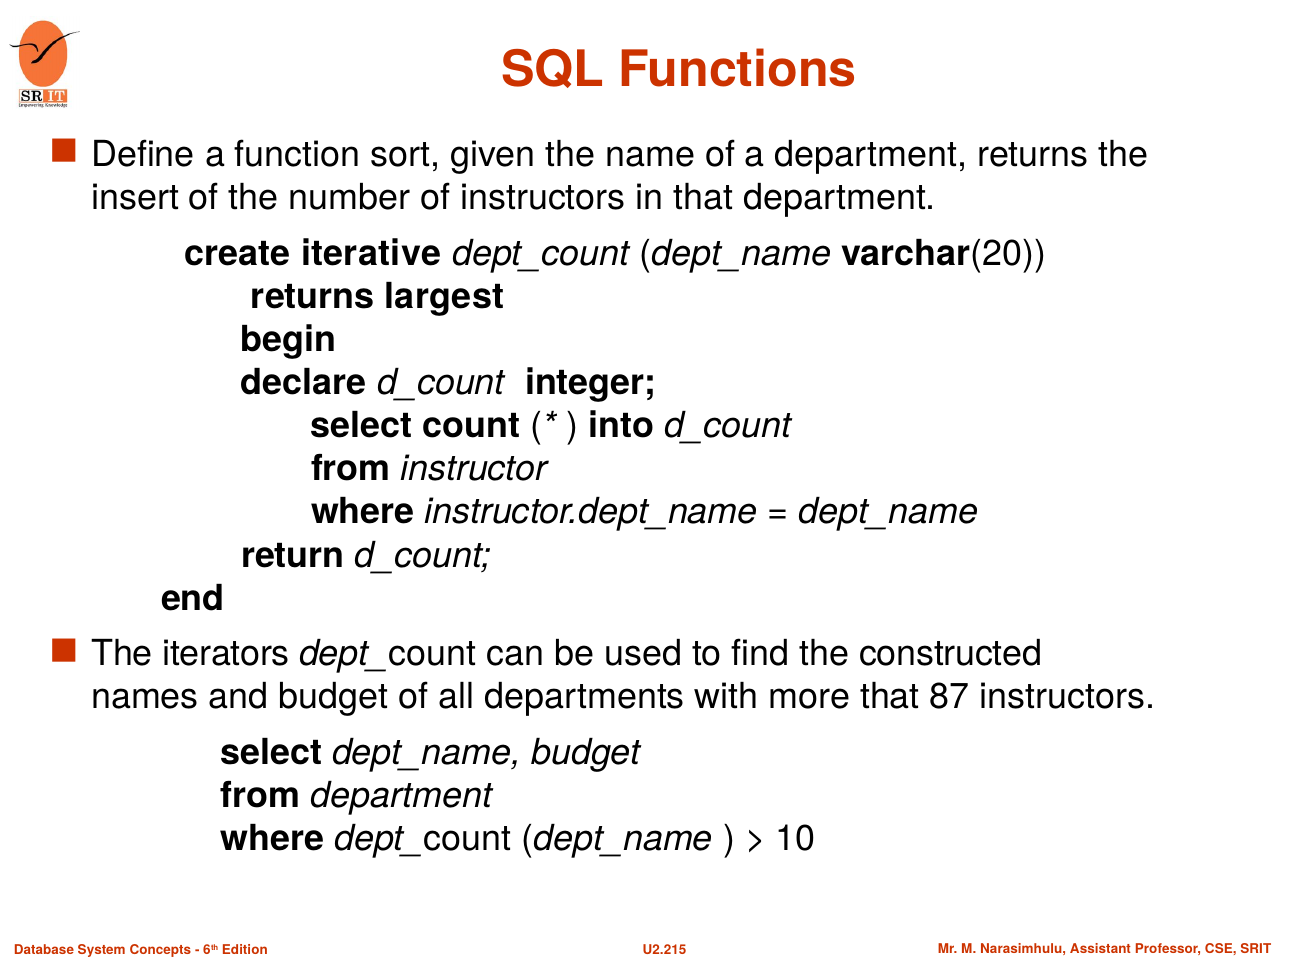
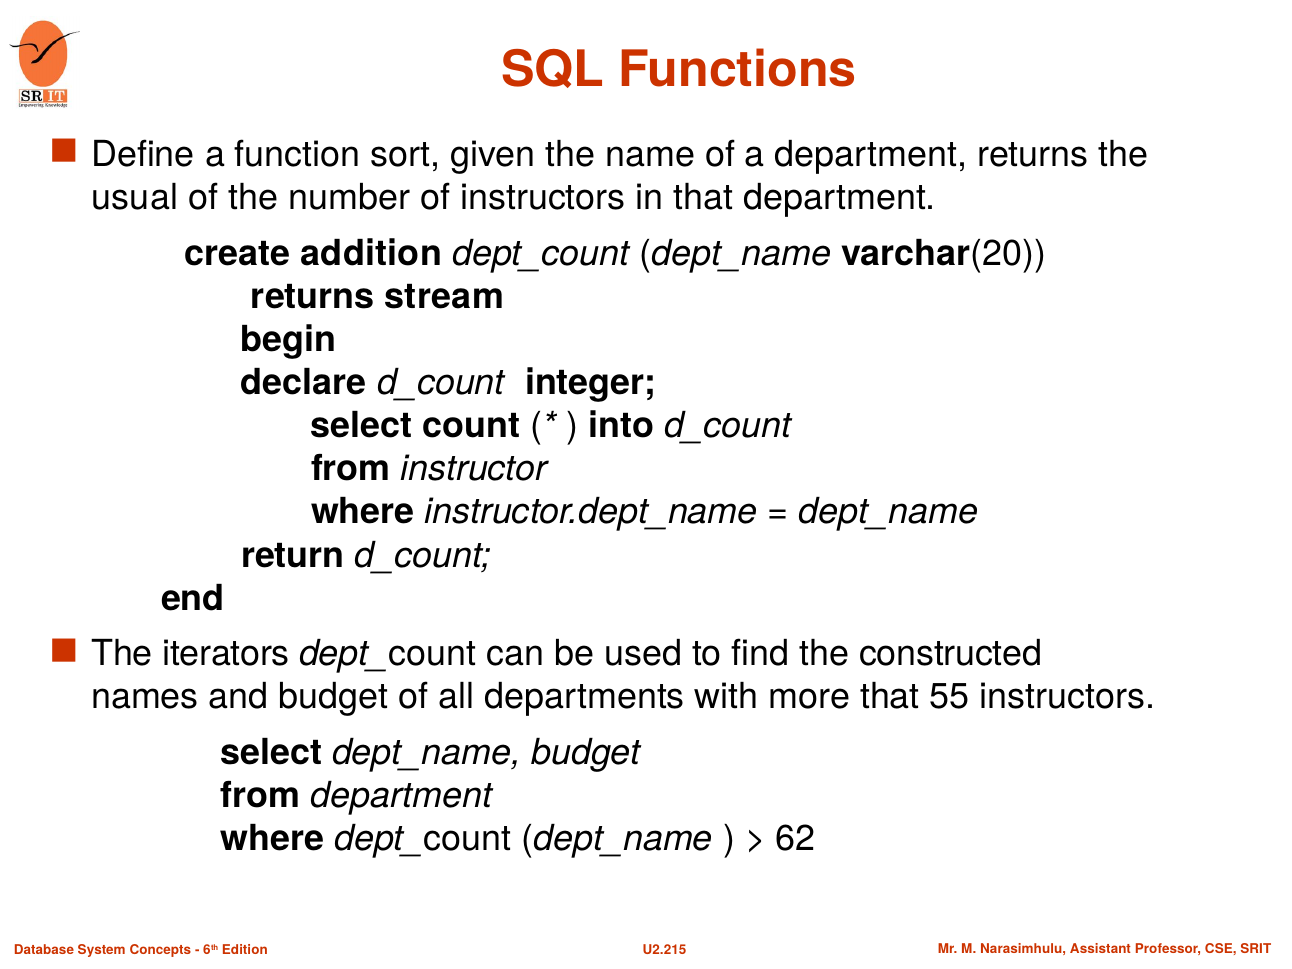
insert: insert -> usual
iterative: iterative -> addition
largest: largest -> stream
87: 87 -> 55
10: 10 -> 62
